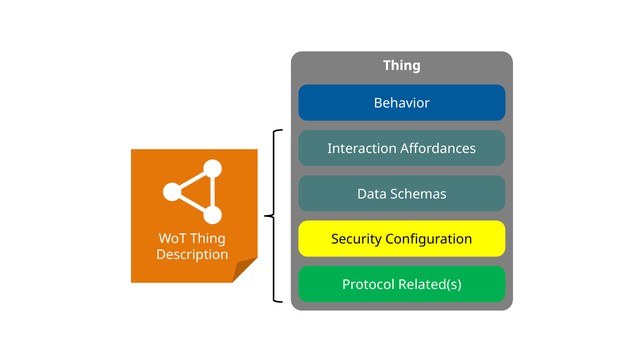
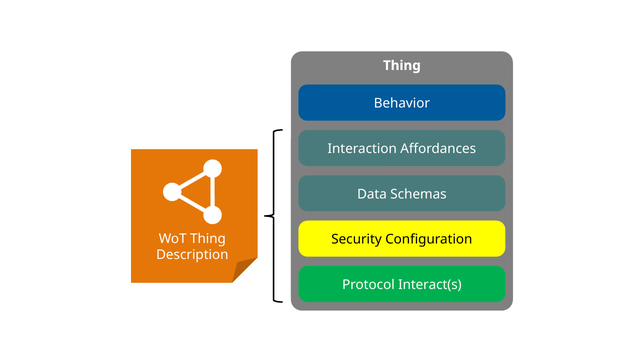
Related(s: Related(s -> Interact(s
